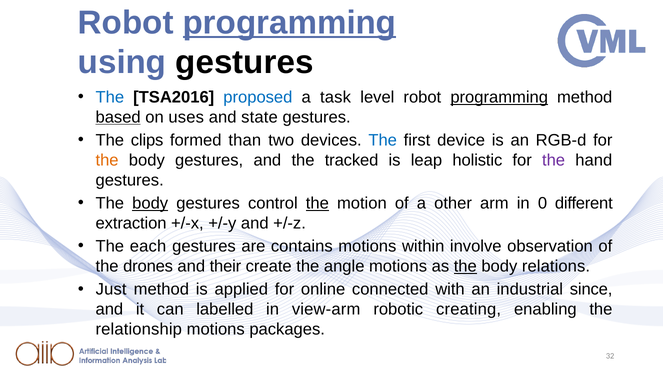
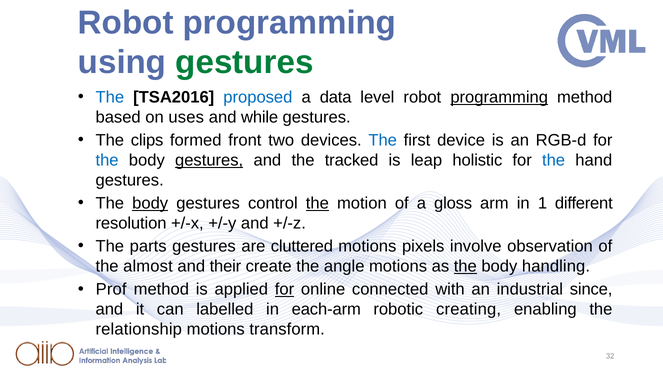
programming at (289, 23) underline: present -> none
gestures at (244, 62) colour: black -> green
task: task -> data
based underline: present -> none
state: state -> while
than: than -> front
the at (107, 160) colour: orange -> blue
gestures at (209, 160) underline: none -> present
the at (554, 160) colour: purple -> blue
other: other -> gloss
0: 0 -> 1
extraction: extraction -> resolution
each: each -> parts
contains: contains -> cluttered
within: within -> pixels
drones: drones -> almost
relations: relations -> handling
Just: Just -> Prof
for at (285, 289) underline: none -> present
view-arm: view-arm -> each-arm
packages: packages -> transform
